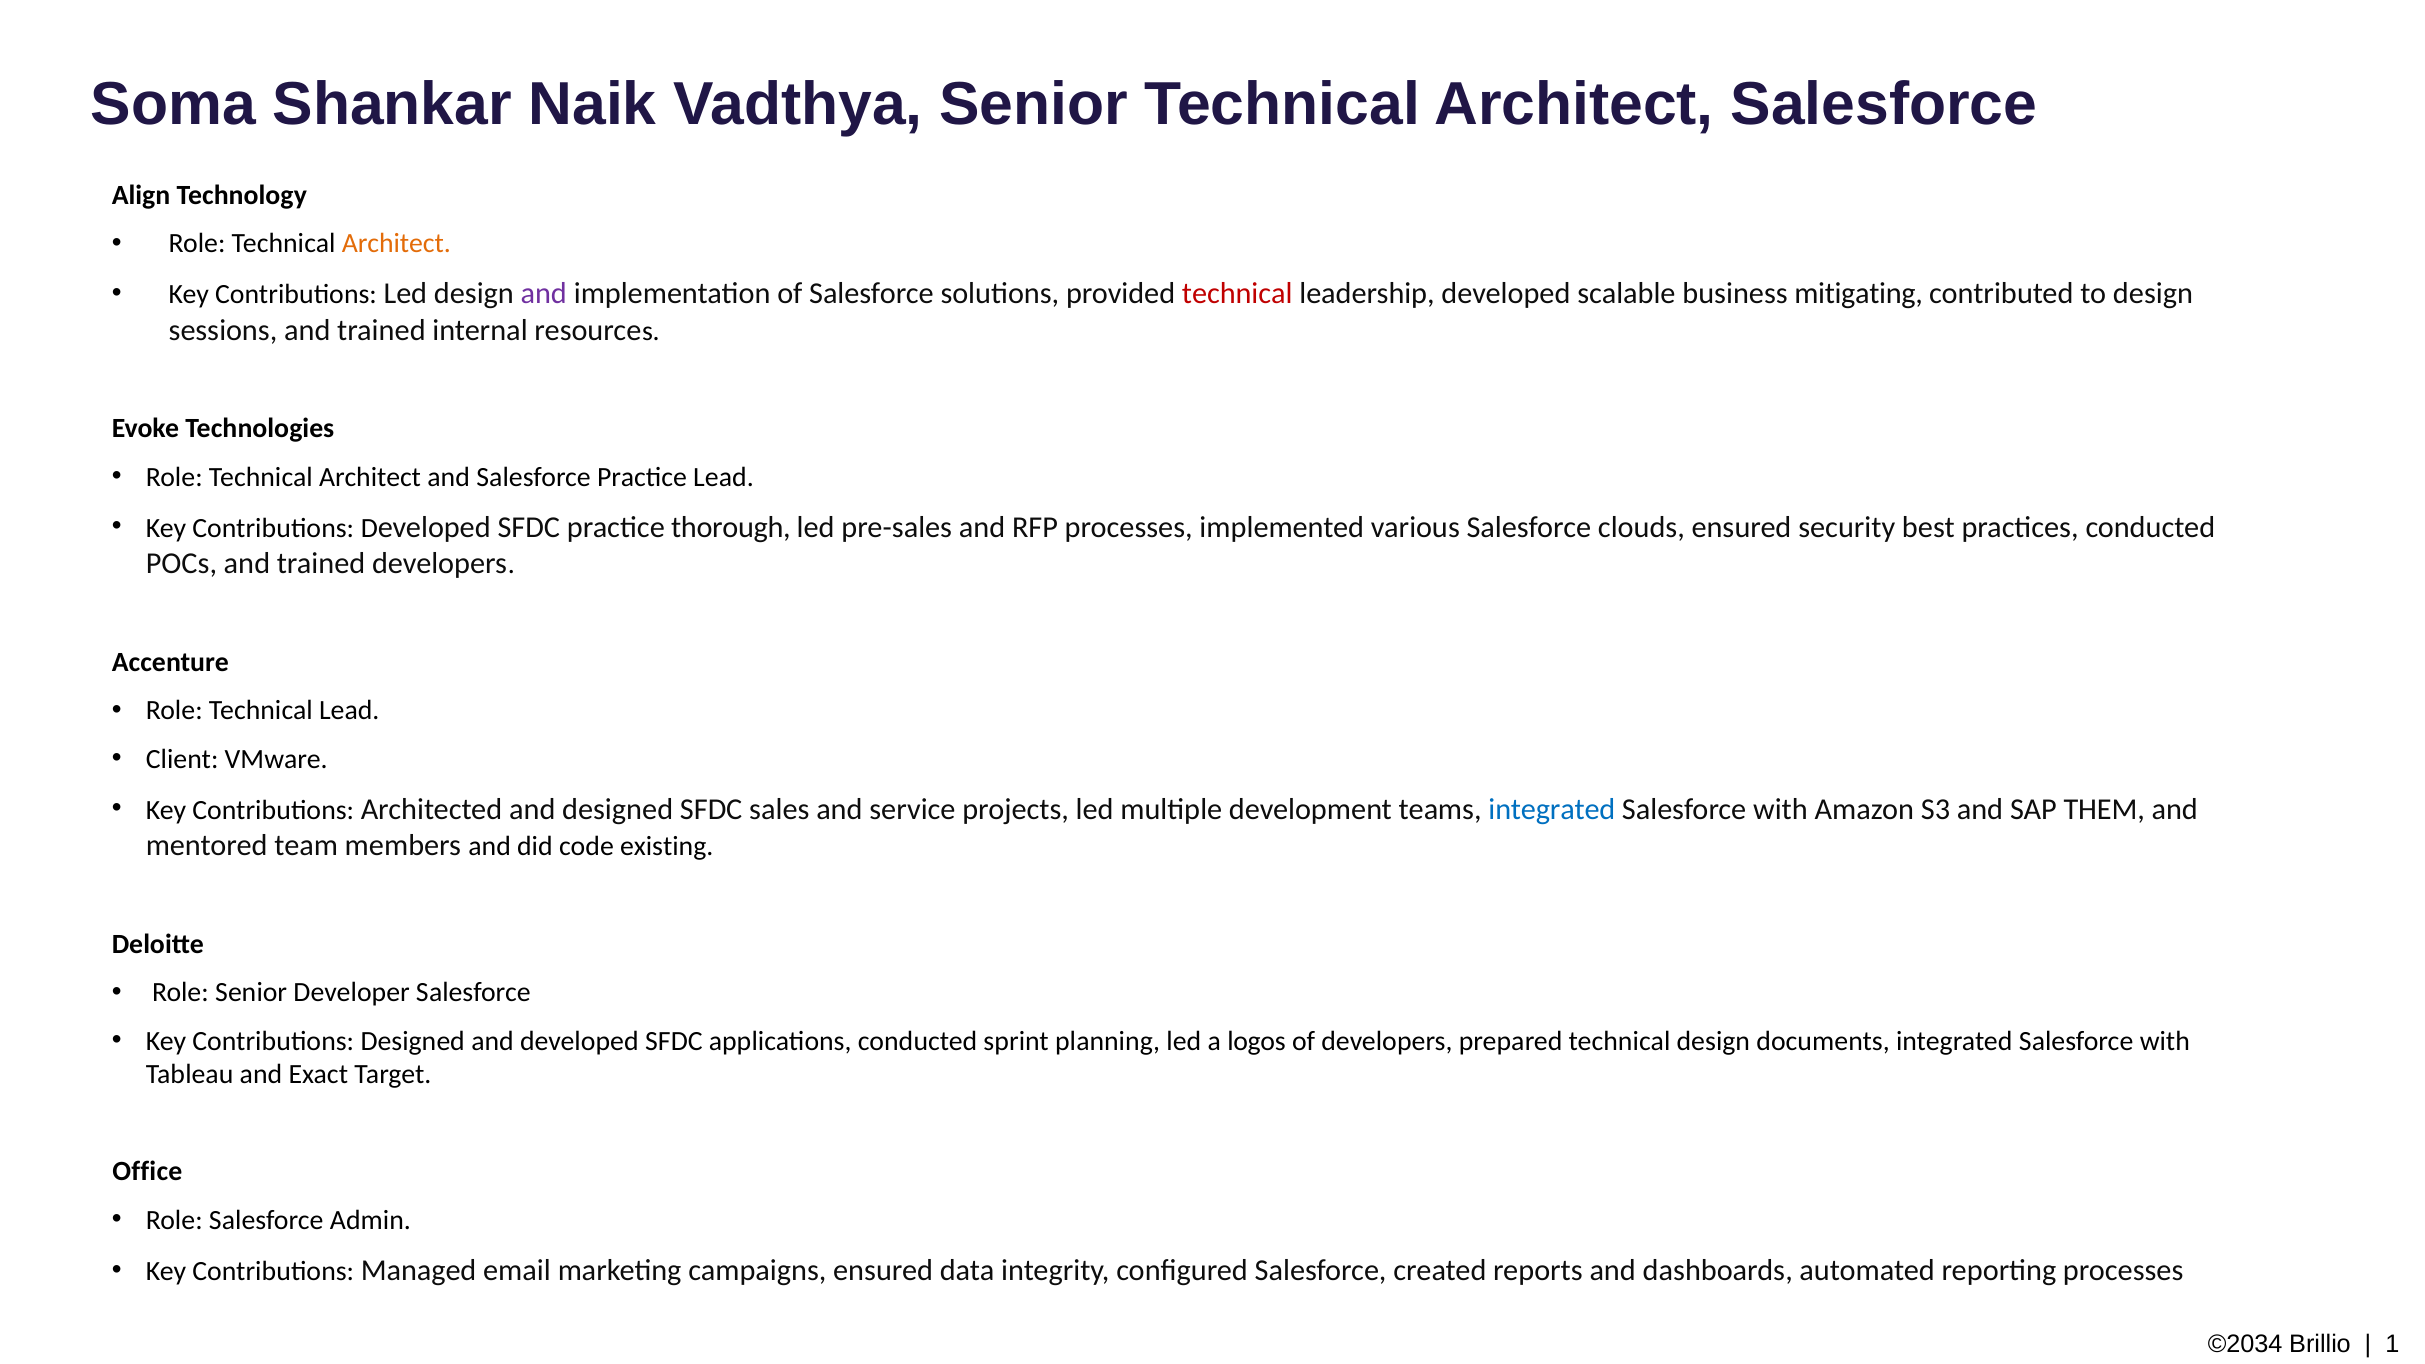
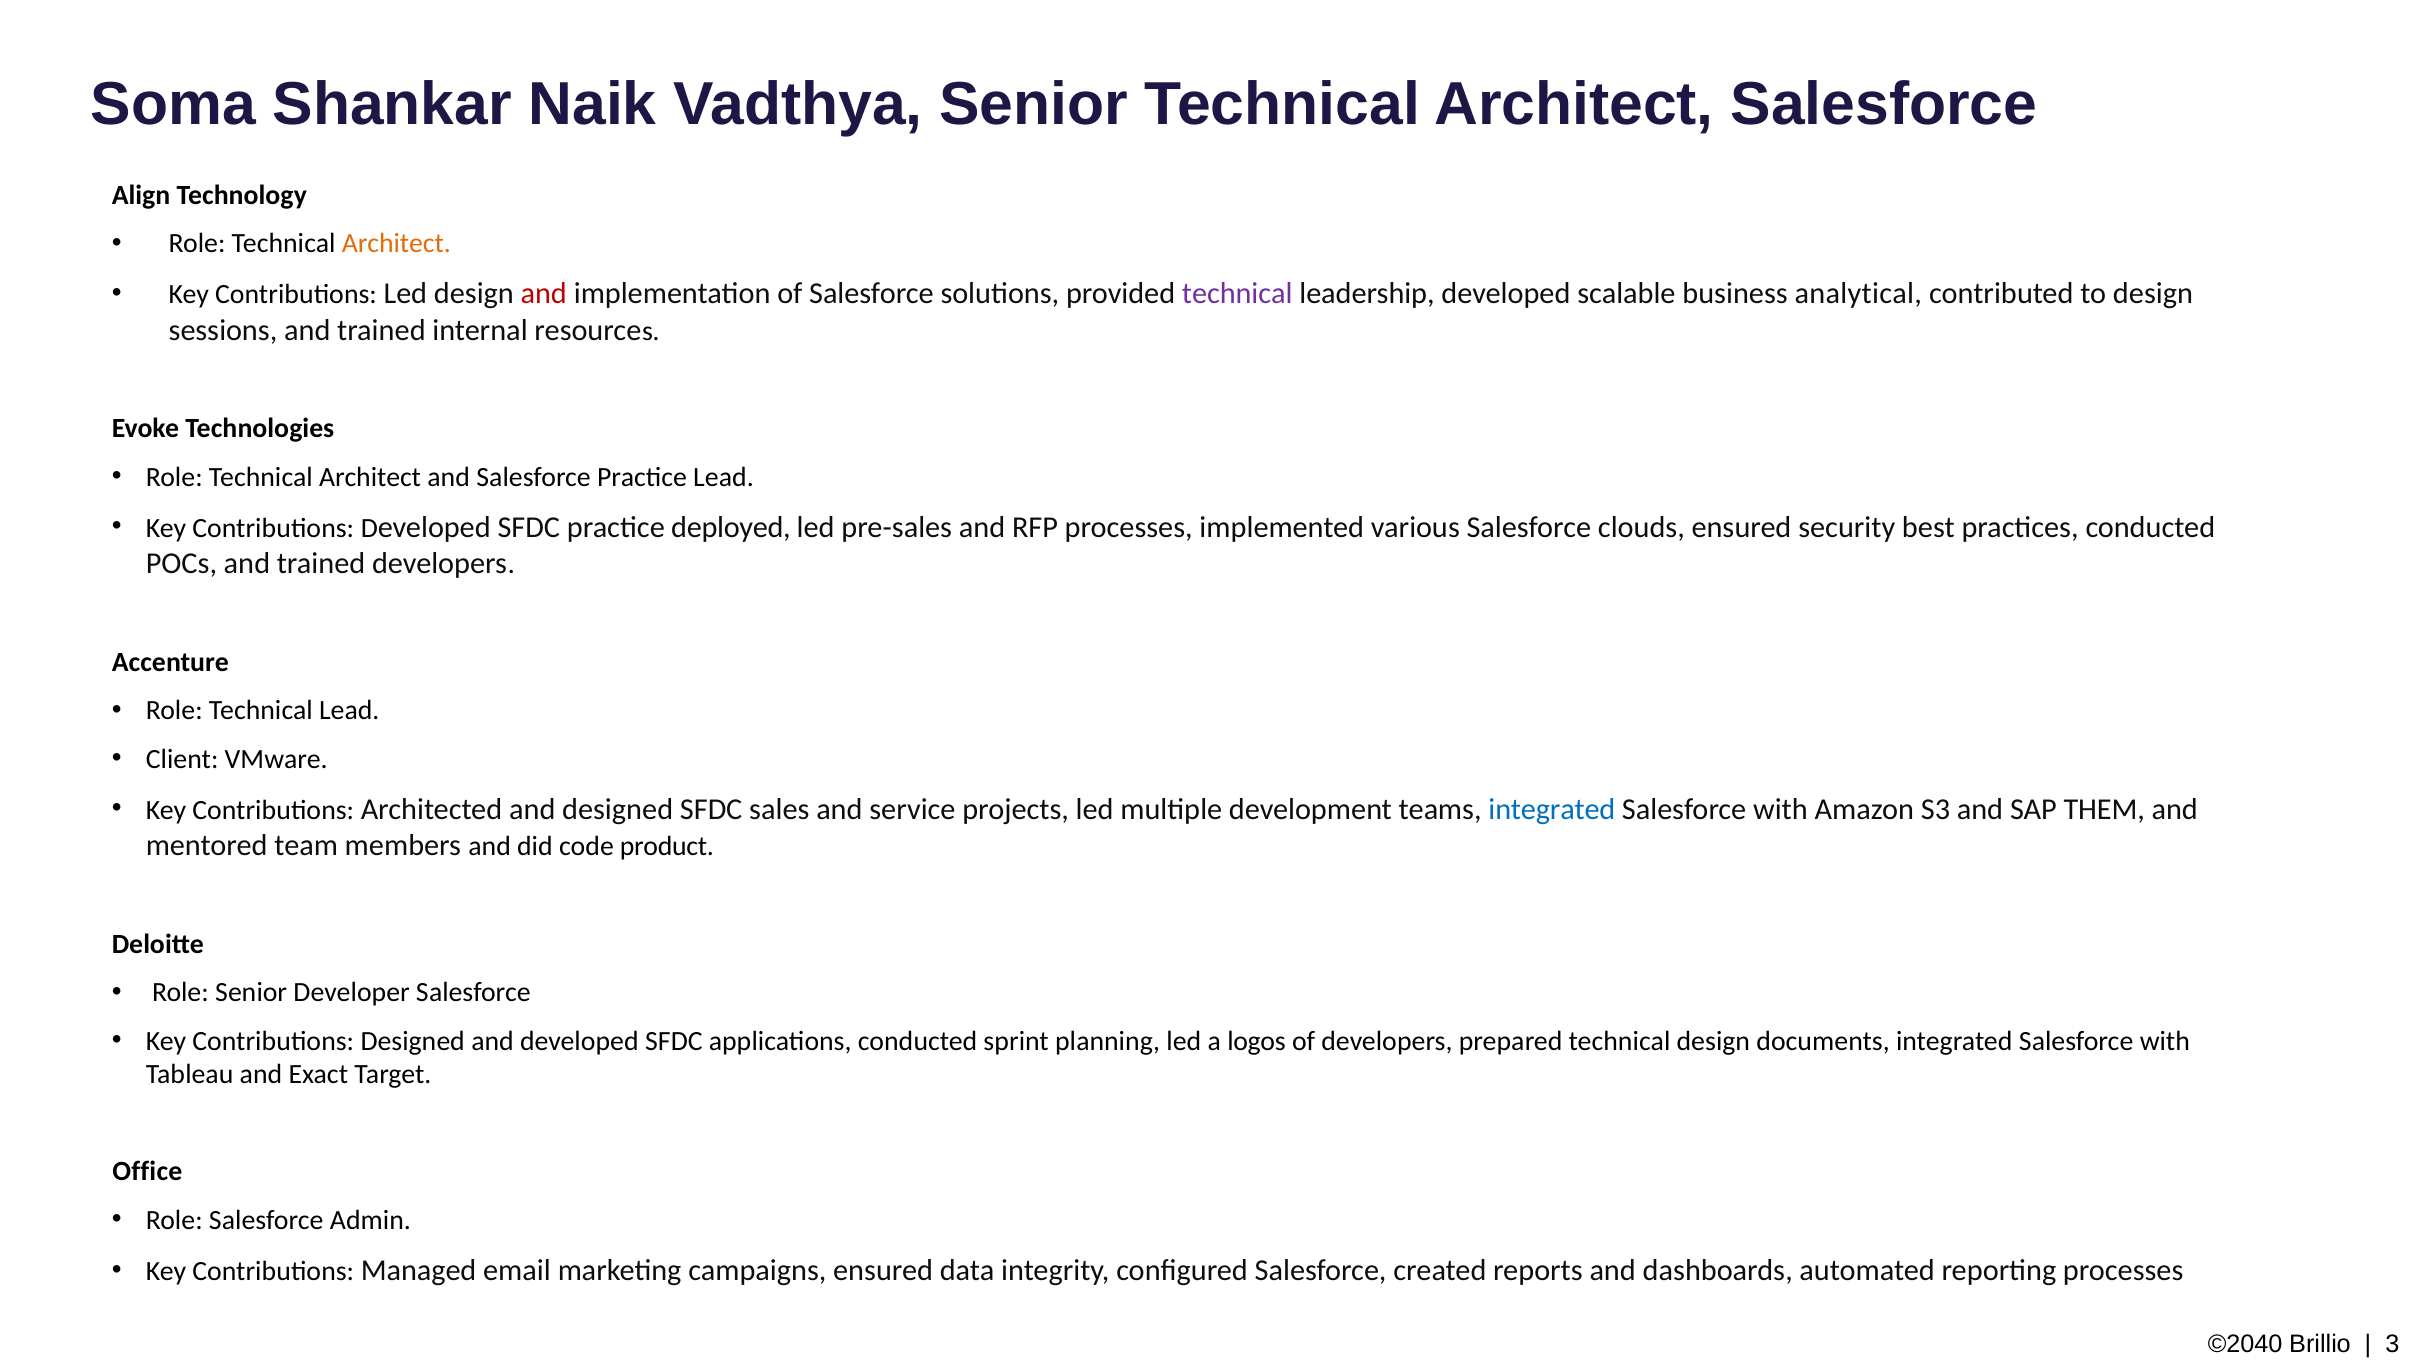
and at (544, 294) colour: purple -> red
technical at (1237, 294) colour: red -> purple
mitigating: mitigating -> analytical
thorough: thorough -> deployed
existing: existing -> product
©2034: ©2034 -> ©2040
1: 1 -> 3
